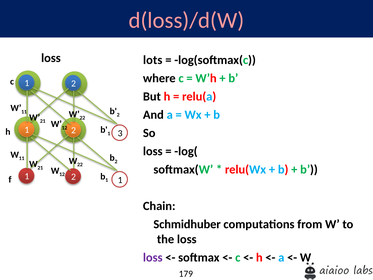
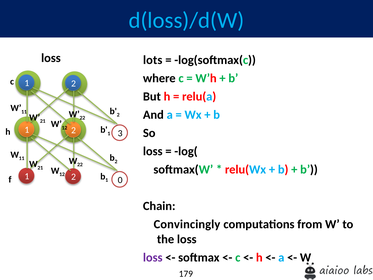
d(loss)/d(W colour: pink -> light blue
1 at (120, 180): 1 -> 0
Schmidhuber: Schmidhuber -> Convincingly
